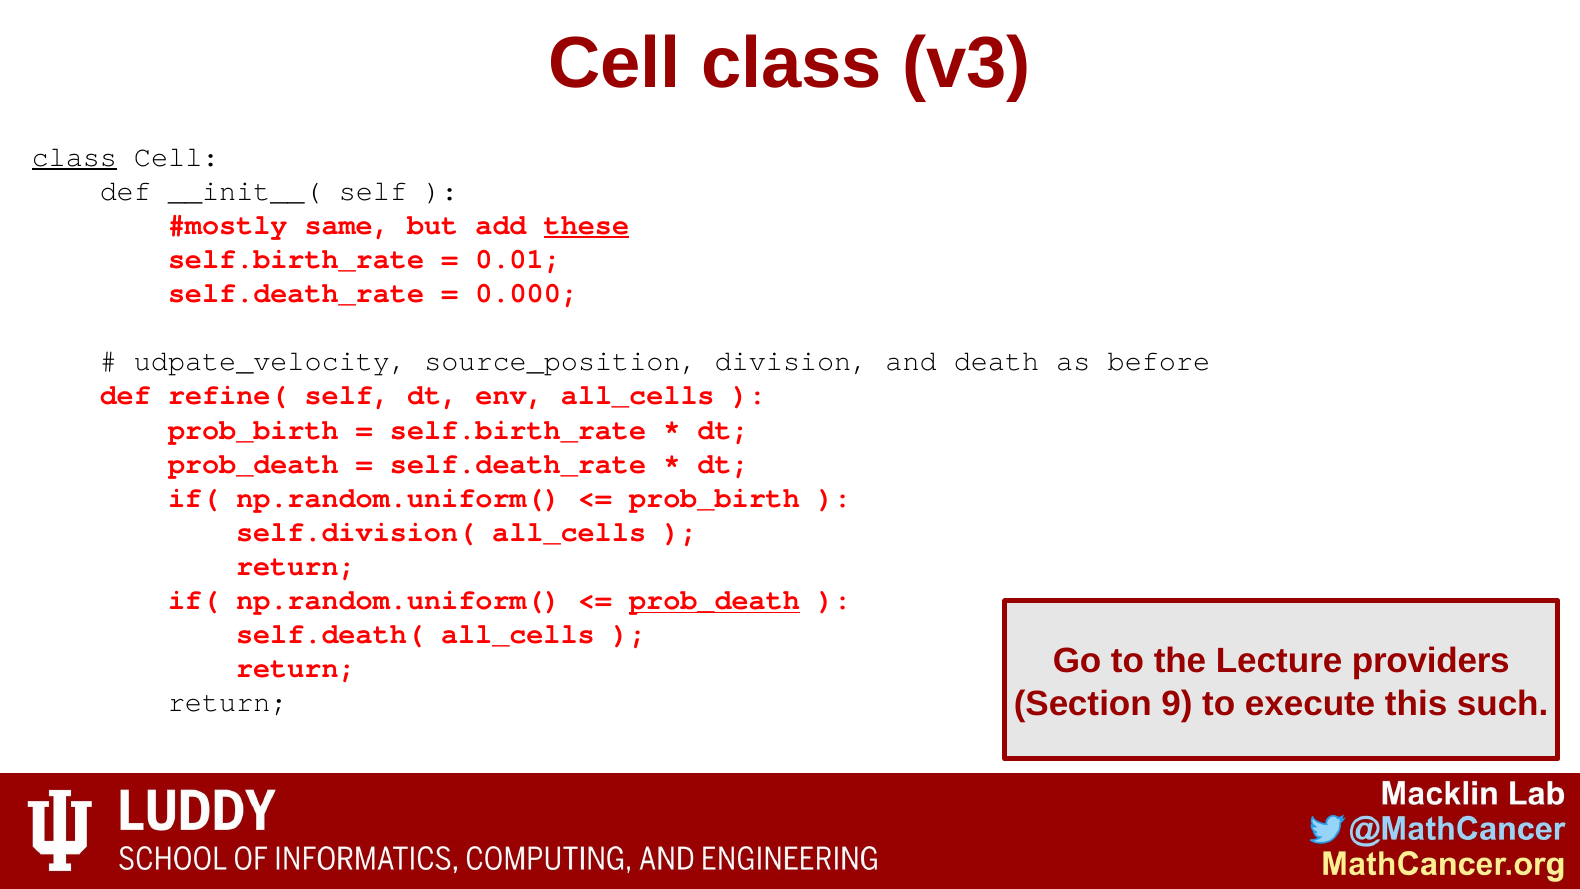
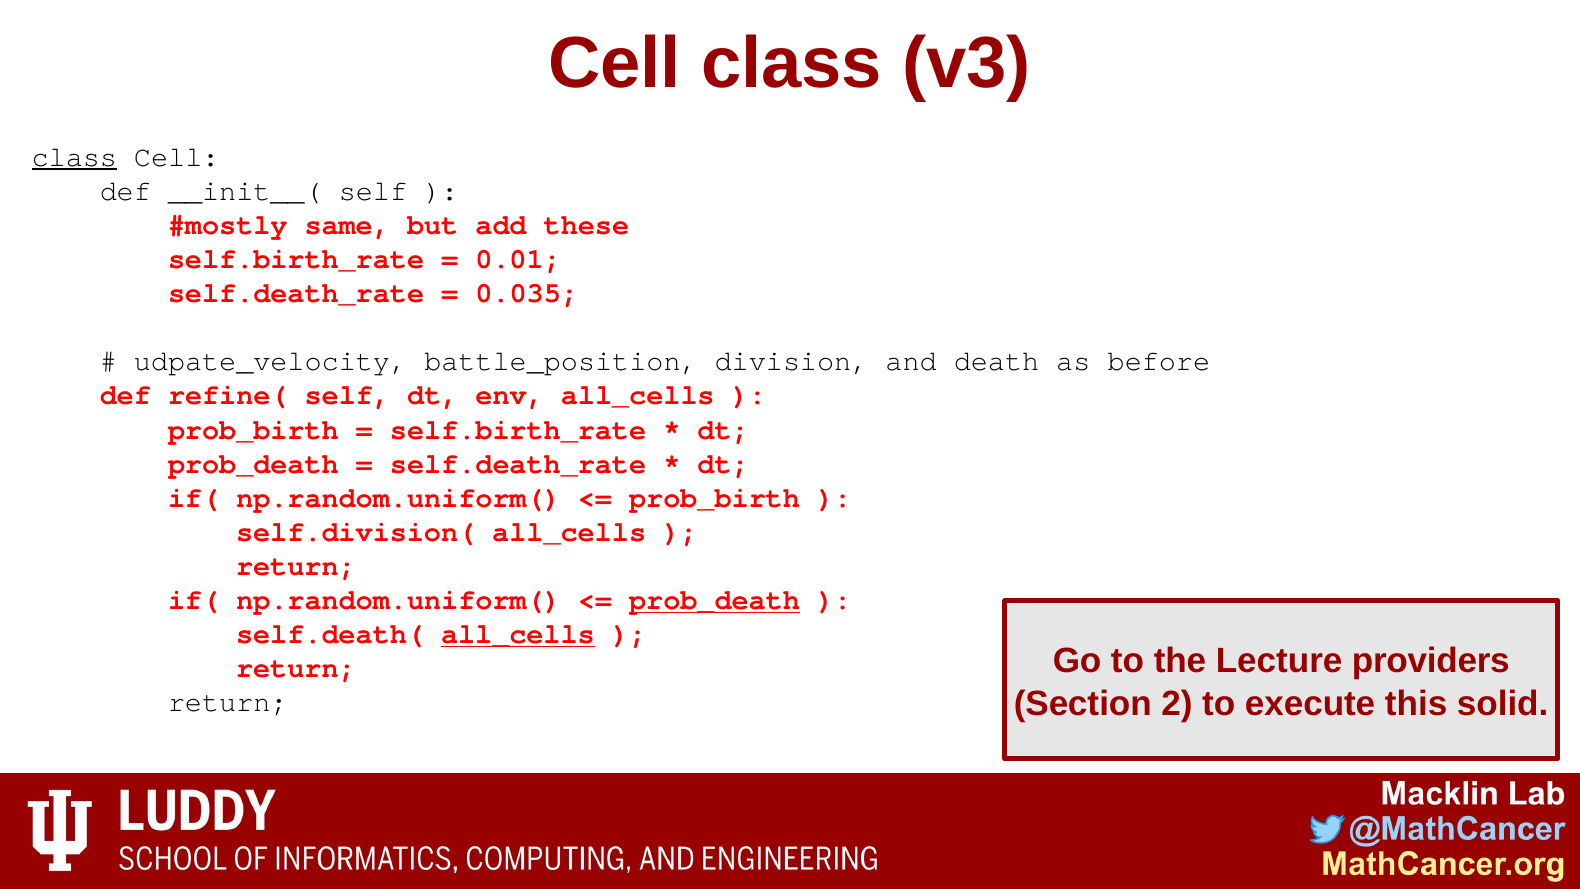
these underline: present -> none
0.000: 0.000 -> 0.035
source_position: source_position -> battle_position
all_cells at (518, 634) underline: none -> present
9: 9 -> 2
such: such -> solid
